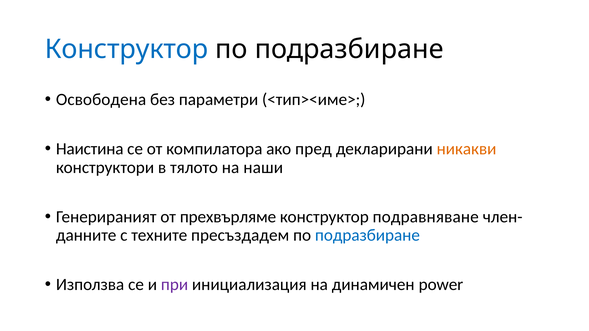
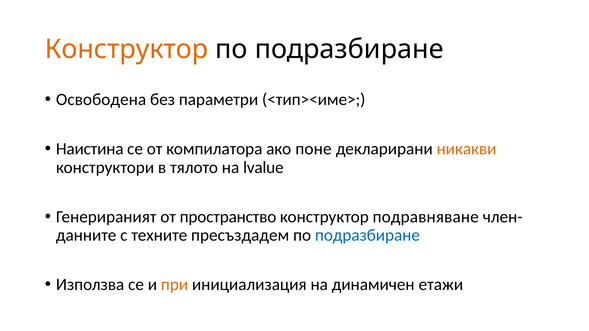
Конструктор at (127, 49) colour: blue -> orange
пред: пред -> поне
наши: наши -> lvalue
прехвърляме: прехвърляме -> пространство
при colour: purple -> orange
power: power -> етажи
